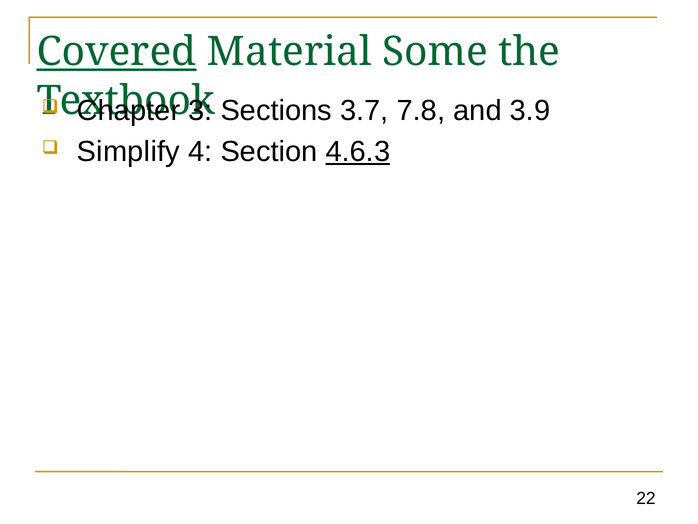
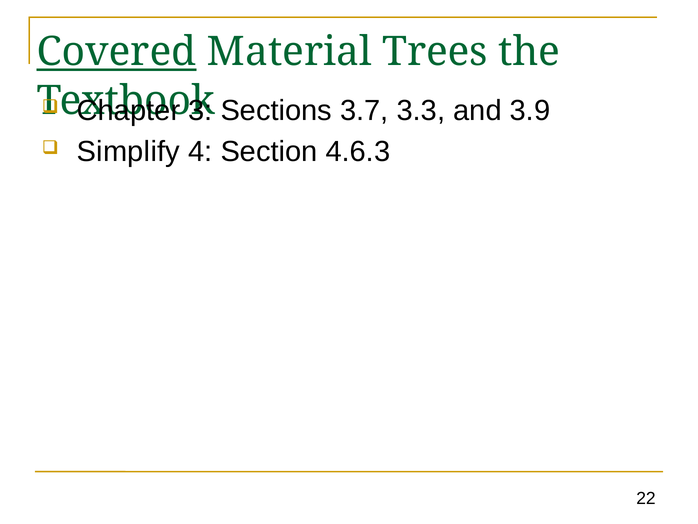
Some: Some -> Trees
7.8: 7.8 -> 3.3
4.6.3 underline: present -> none
